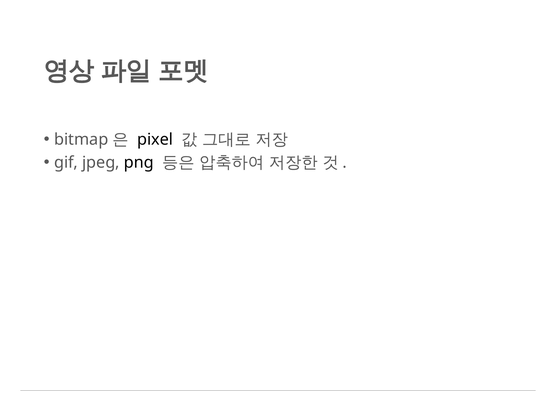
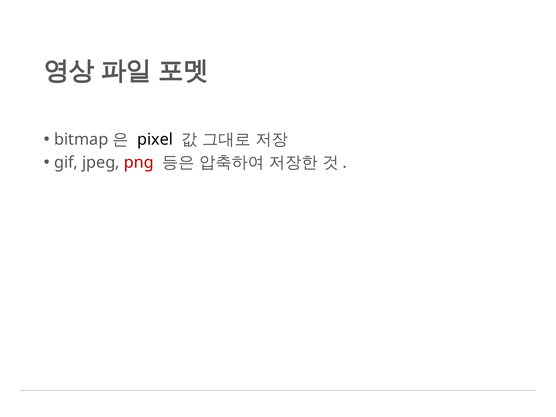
png colour: black -> red
